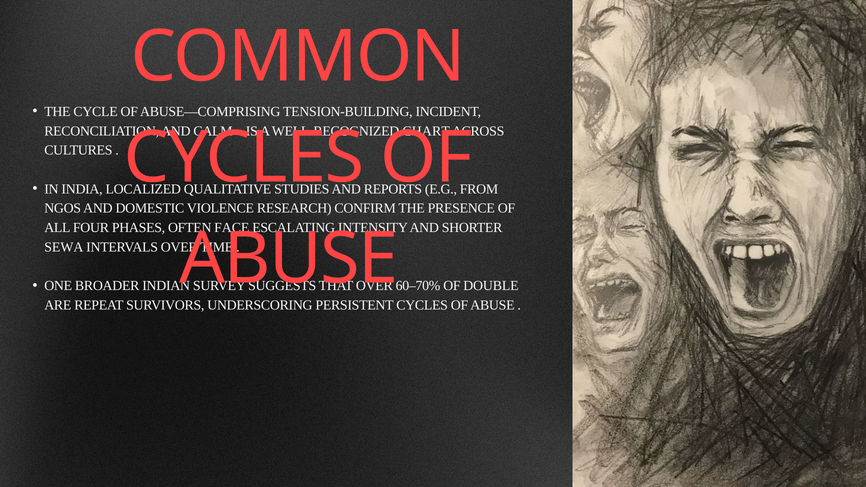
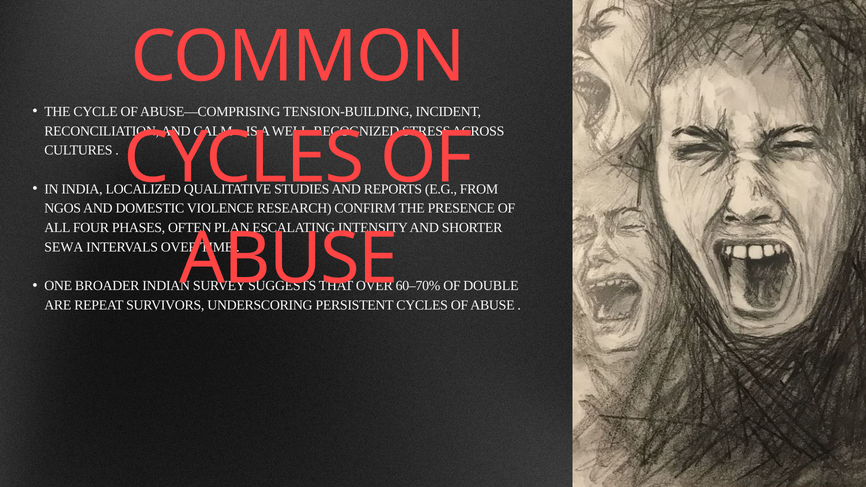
CHART: CHART -> STRESS
FACE: FACE -> PLAN
